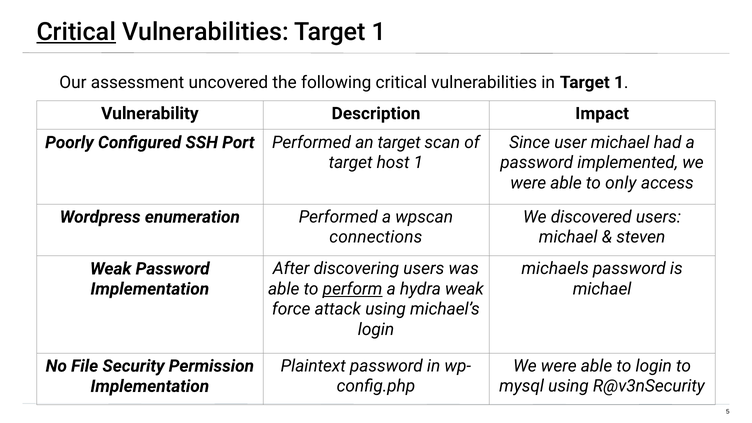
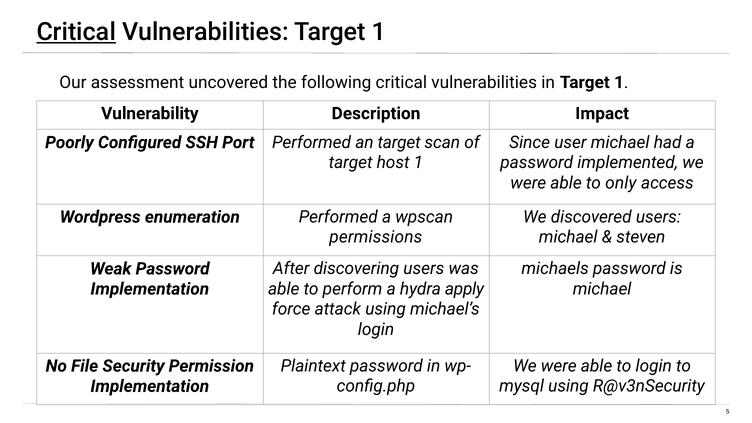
connections: connections -> permissions
perform underline: present -> none
hydra weak: weak -> apply
